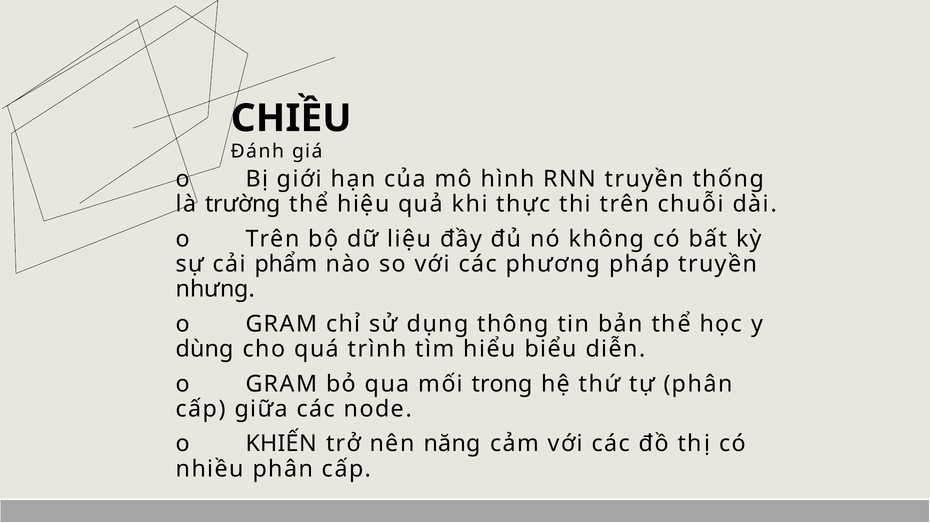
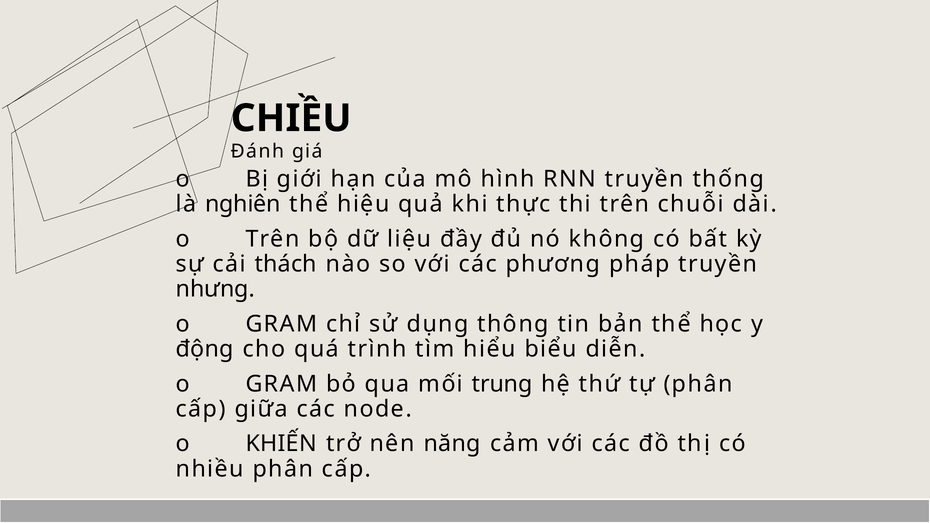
trường: trường -> nghiên
phẩm: phẩm -> thách
dùng: dùng -> động
trong: trong -> trung
